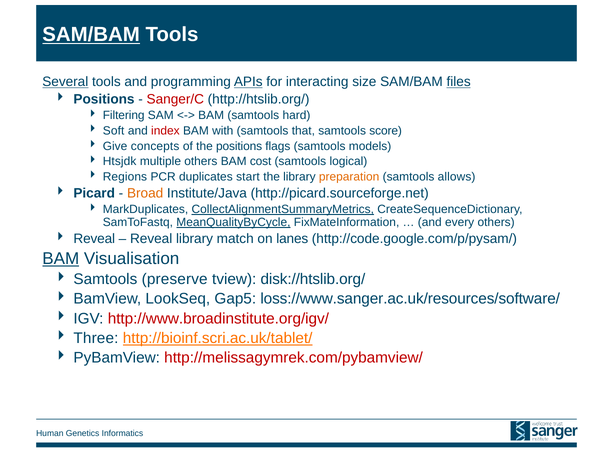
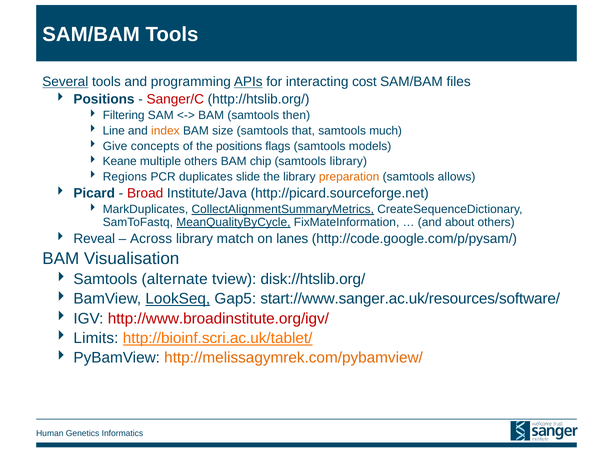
SAM/BAM at (91, 35) underline: present -> none
size: size -> cost
files underline: present -> none
hard: hard -> then
Soft: Soft -> Line
index colour: red -> orange
with: with -> size
score: score -> much
Htsjdk: Htsjdk -> Keane
cost: cost -> chip
samtools logical: logical -> library
start: start -> slide
Broad colour: orange -> red
every: every -> about
Reveal at (151, 239): Reveal -> Across
BAM at (61, 259) underline: present -> none
preserve: preserve -> alternate
LookSeq underline: none -> present
loss://www.sanger.ac.uk/resources/software/: loss://www.sanger.ac.uk/resources/software/ -> start://www.sanger.ac.uk/resources/software/
Three: Three -> Limits
http://melissagymrek.com/pybamview/ colour: red -> orange
